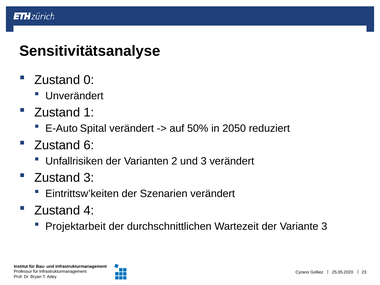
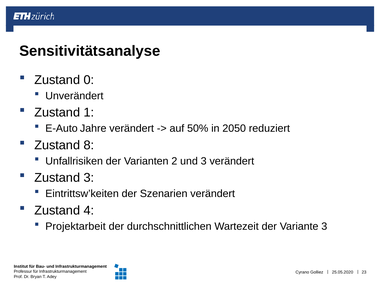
Spital: Spital -> Jahre
6: 6 -> 8
